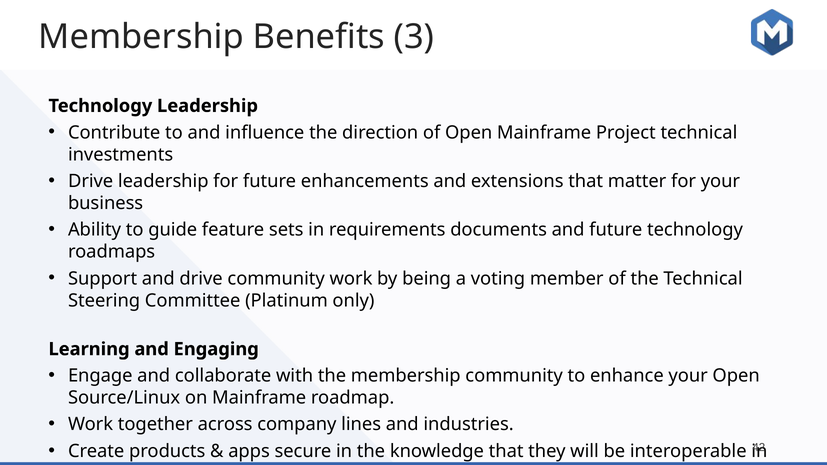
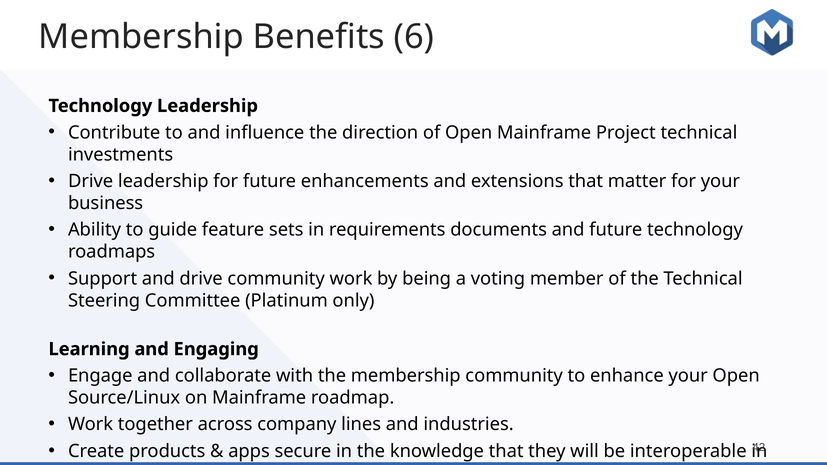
3: 3 -> 6
